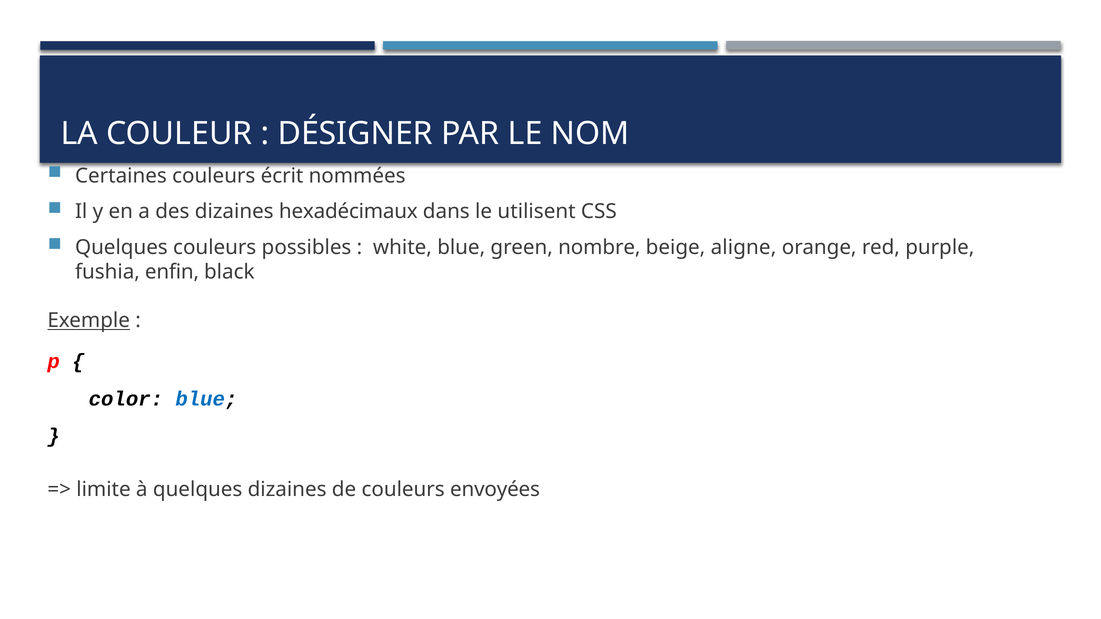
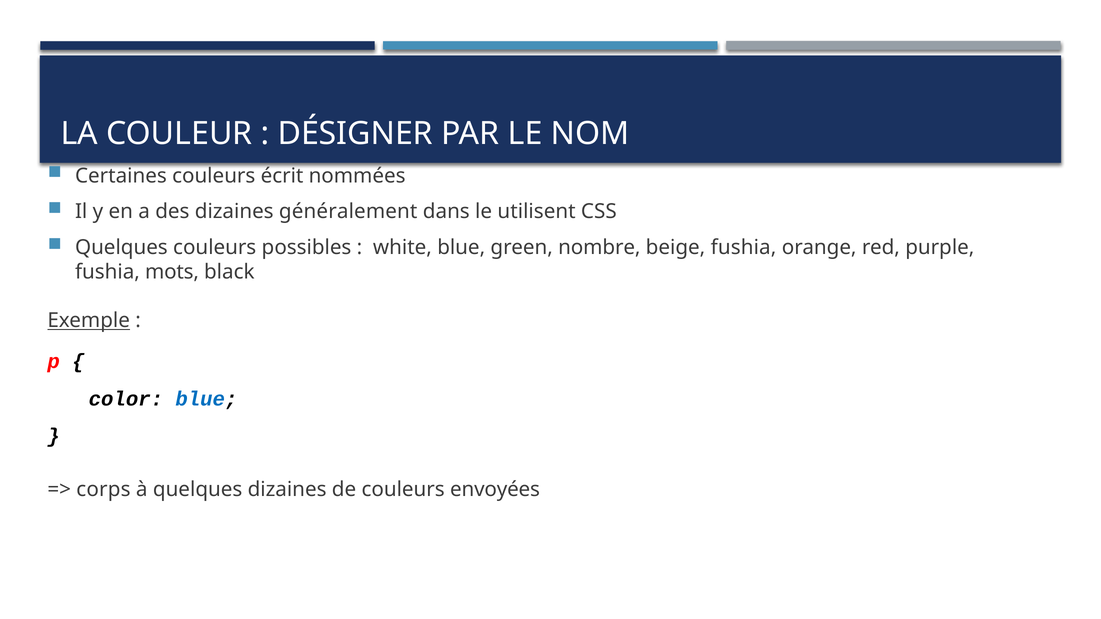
hexadécimaux: hexadécimaux -> généralement
beige aligne: aligne -> fushia
enfin: enfin -> mots
limite: limite -> corps
